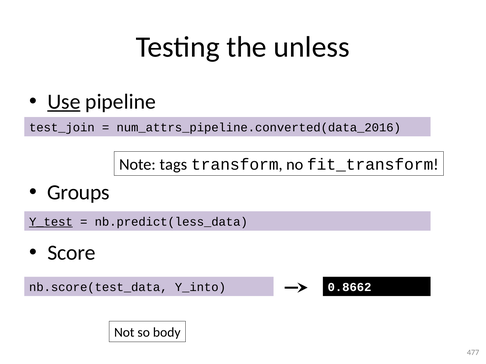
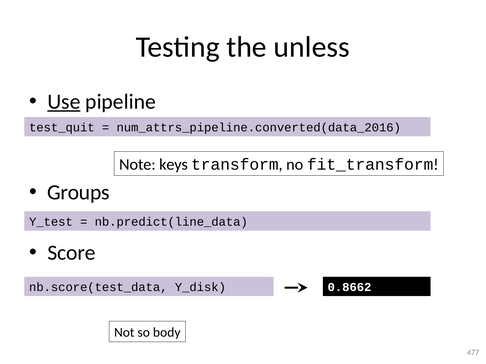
test_join: test_join -> test_quit
tags: tags -> keys
Y_test underline: present -> none
nb.predict(less_data: nb.predict(less_data -> nb.predict(line_data
Y_into: Y_into -> Y_disk
